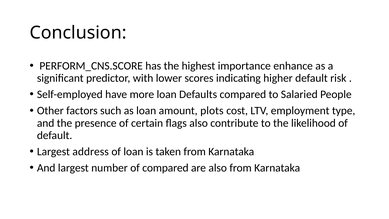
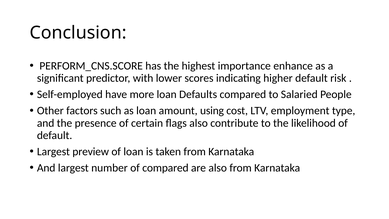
plots: plots -> using
address: address -> preview
